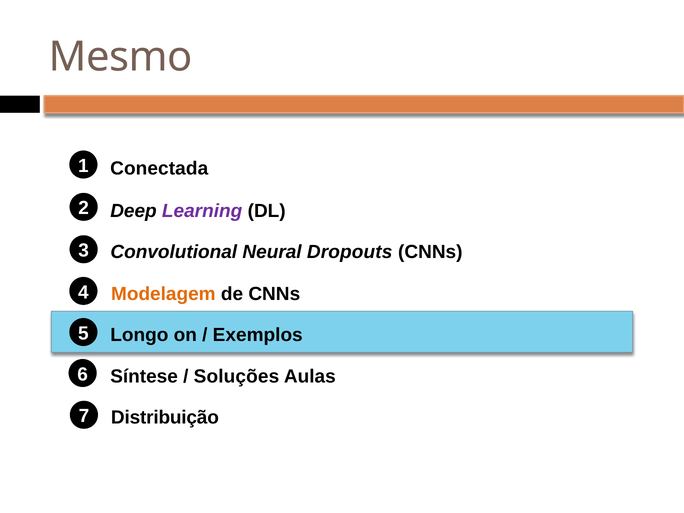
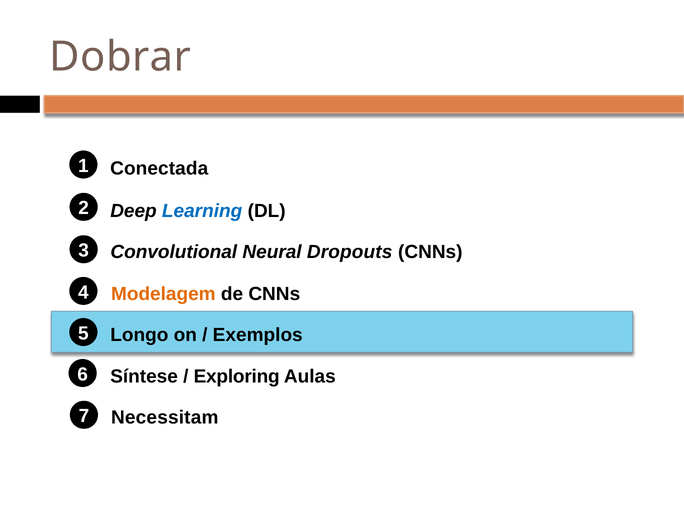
Mesmo: Mesmo -> Dobrar
Learning colour: purple -> blue
Soluções: Soluções -> Exploring
Distribuição: Distribuição -> Necessitam
